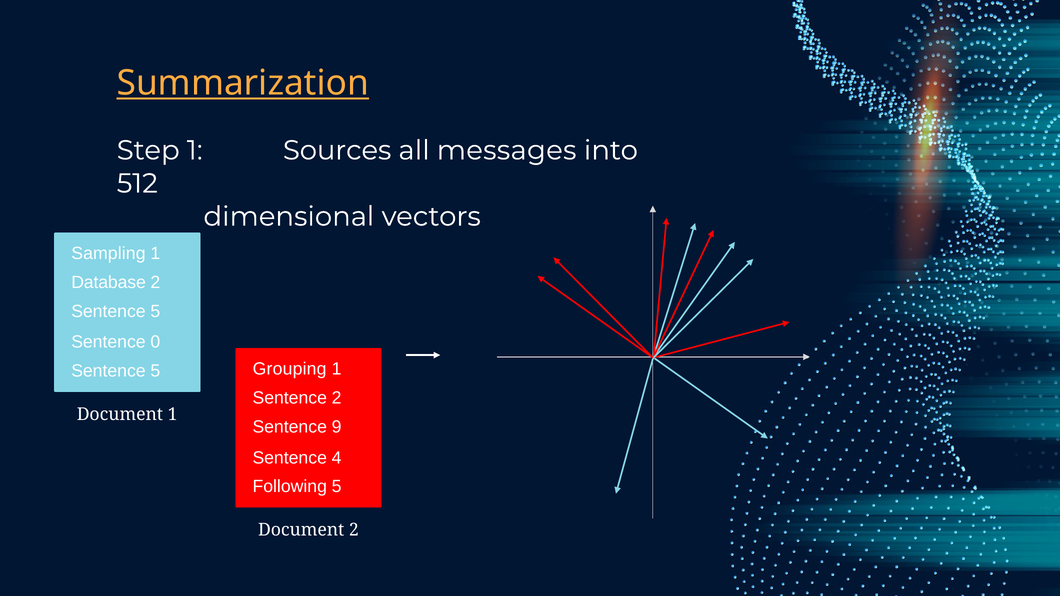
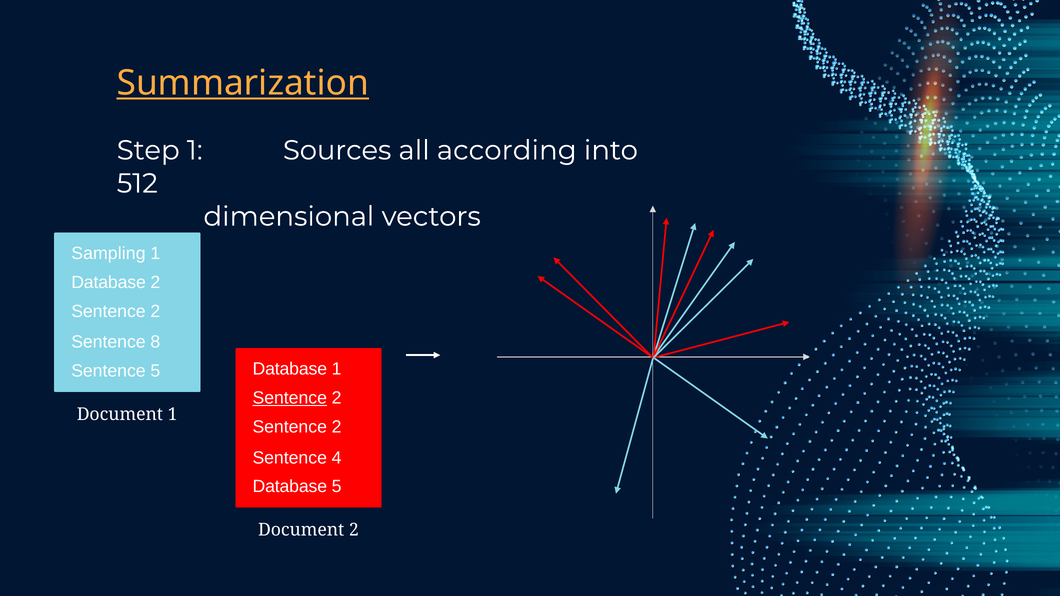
messages: messages -> according
5 at (155, 312): 5 -> 2
0: 0 -> 8
5 Grouping: Grouping -> Database
Sentence at (290, 398) underline: none -> present
9 at (337, 427): 9 -> 2
Following at (290, 487): Following -> Database
